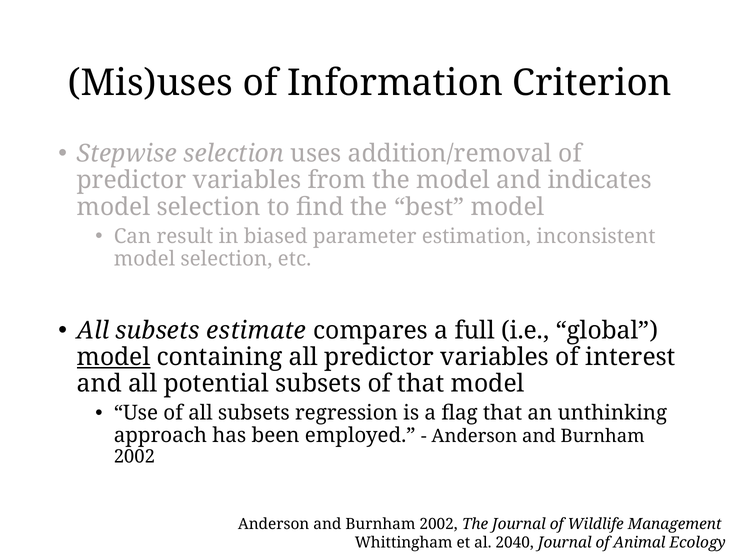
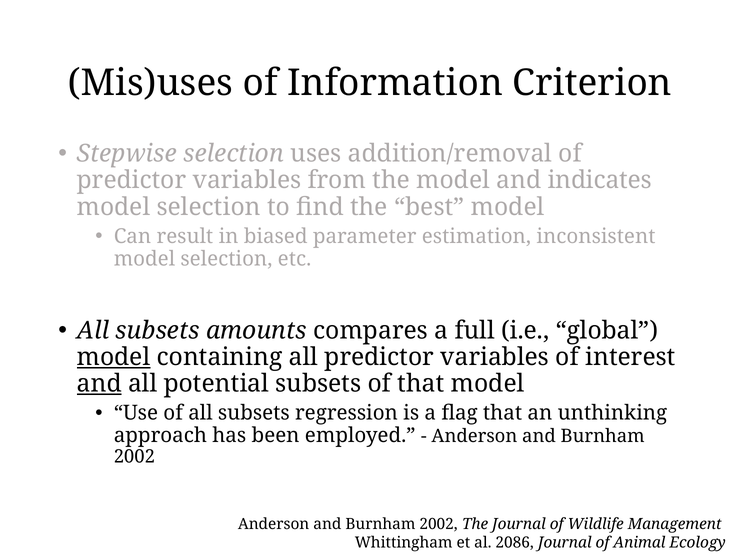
estimate: estimate -> amounts
and at (99, 384) underline: none -> present
2040: 2040 -> 2086
